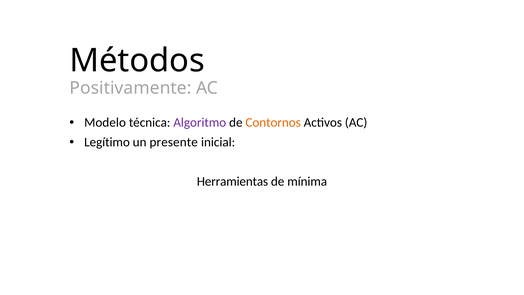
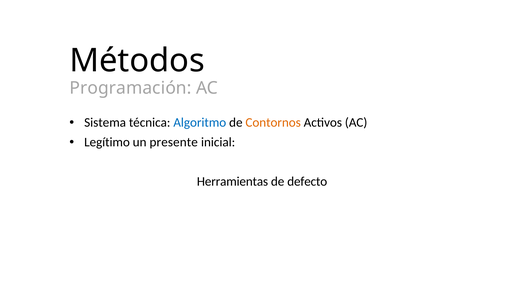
Positivamente: Positivamente -> Programación
Modelo: Modelo -> Sistema
Algoritmo colour: purple -> blue
mínima: mínima -> defecto
